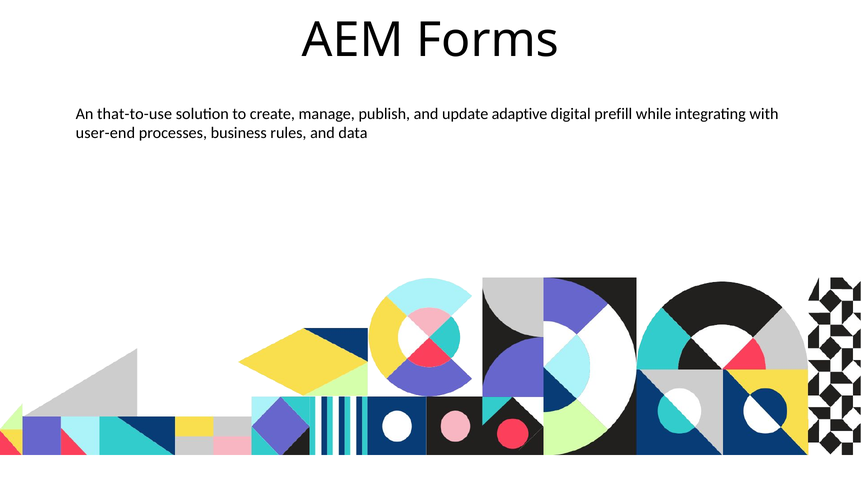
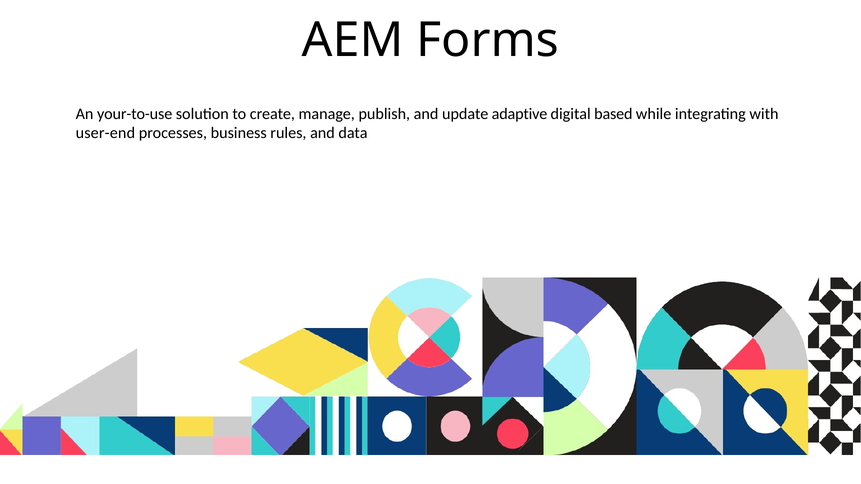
that-to-use: that-to-use -> your-to-use
prefill: prefill -> based
